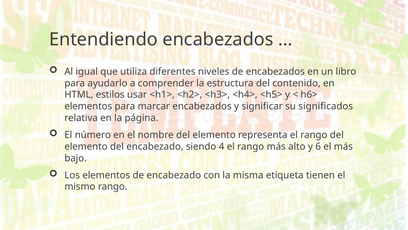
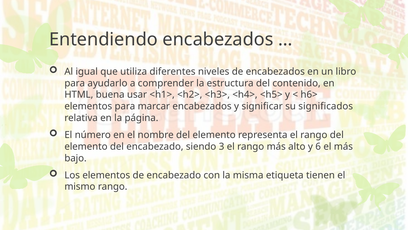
estilos: estilos -> buena
4: 4 -> 3
